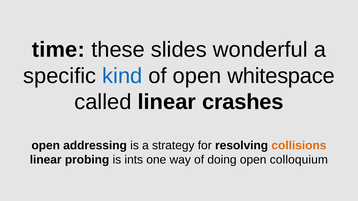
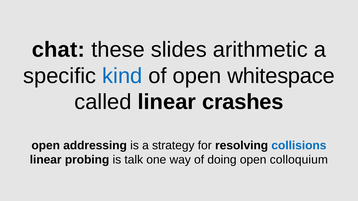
time: time -> chat
wonderful: wonderful -> arithmetic
collisions colour: orange -> blue
ints: ints -> talk
